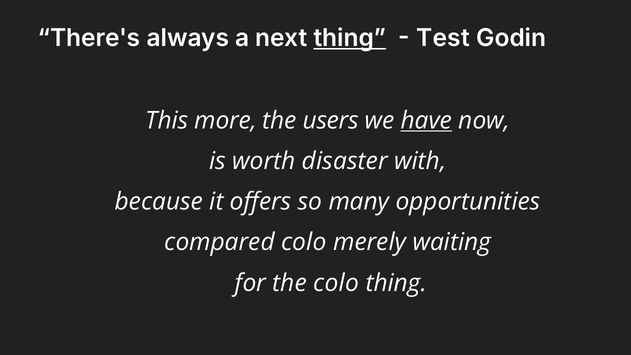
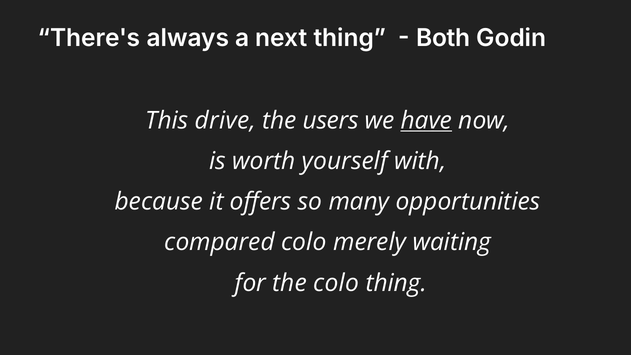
thing at (350, 38) underline: present -> none
Test: Test -> Both
more: more -> drive
disaster: disaster -> yourself
